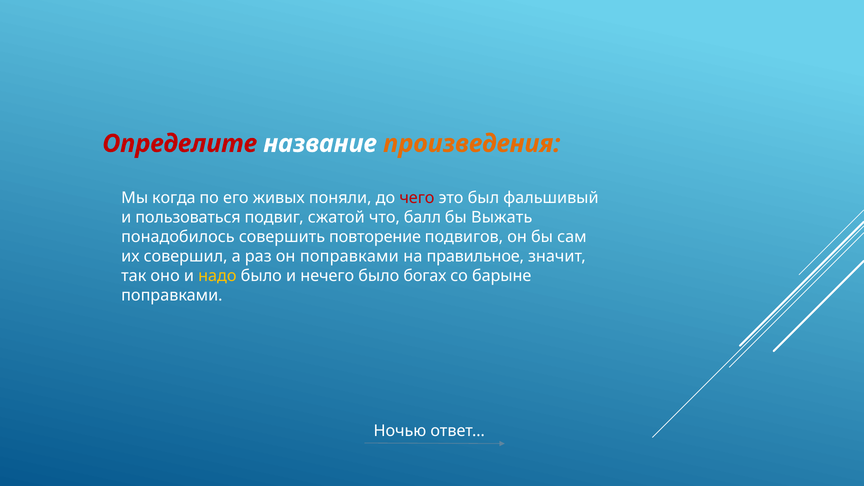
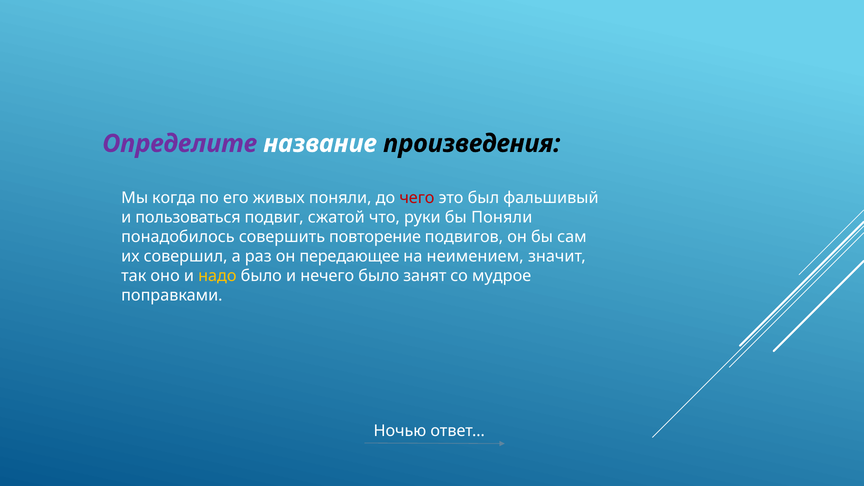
Определите colour: red -> purple
произведения colour: orange -> black
балл: балл -> руки
бы Выжать: Выжать -> Поняли
он поправками: поправками -> передающее
правильное: правильное -> неимением
богах: богах -> занят
барыне: барыне -> мудрое
